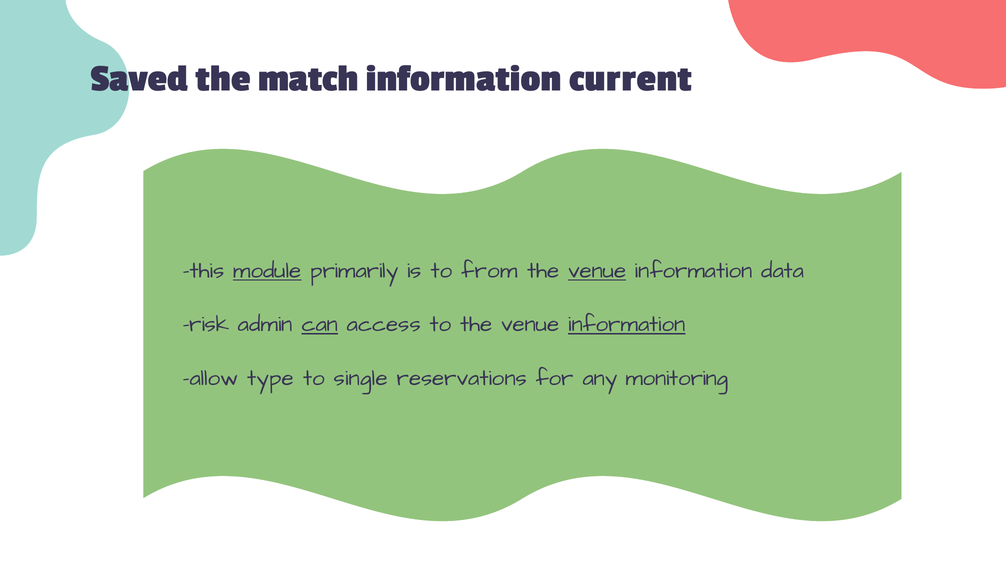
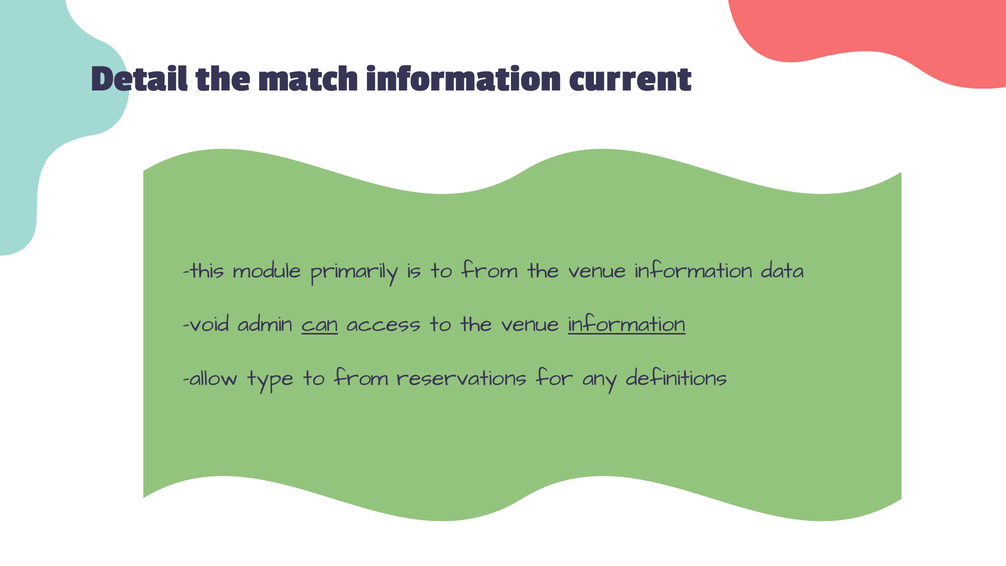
Saved: Saved -> Detail
module underline: present -> none
venue at (597, 270) underline: present -> none
risk: risk -> void
single at (361, 378): single -> from
monitoring: monitoring -> definitions
